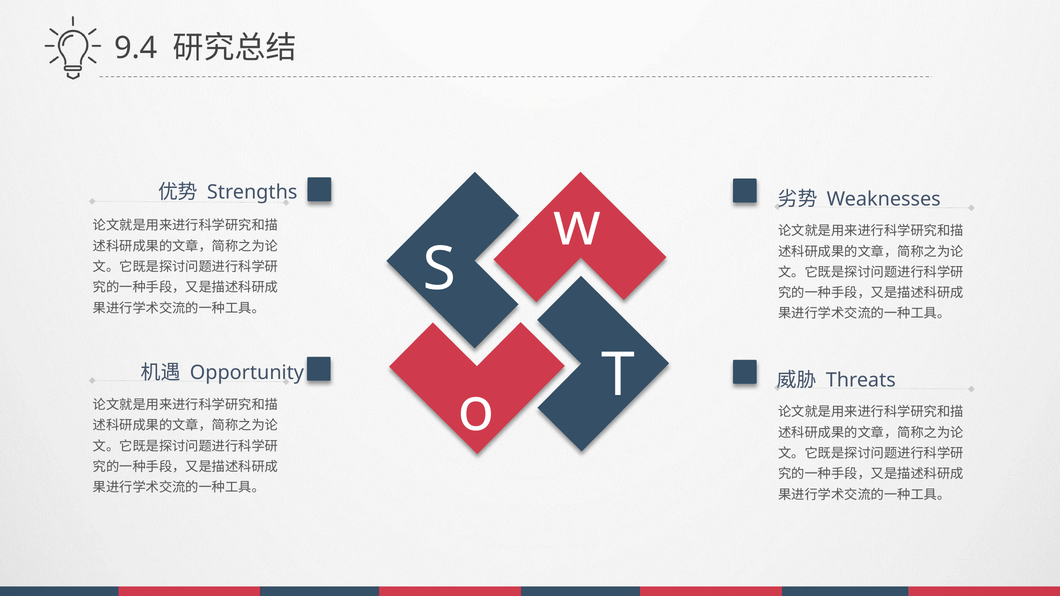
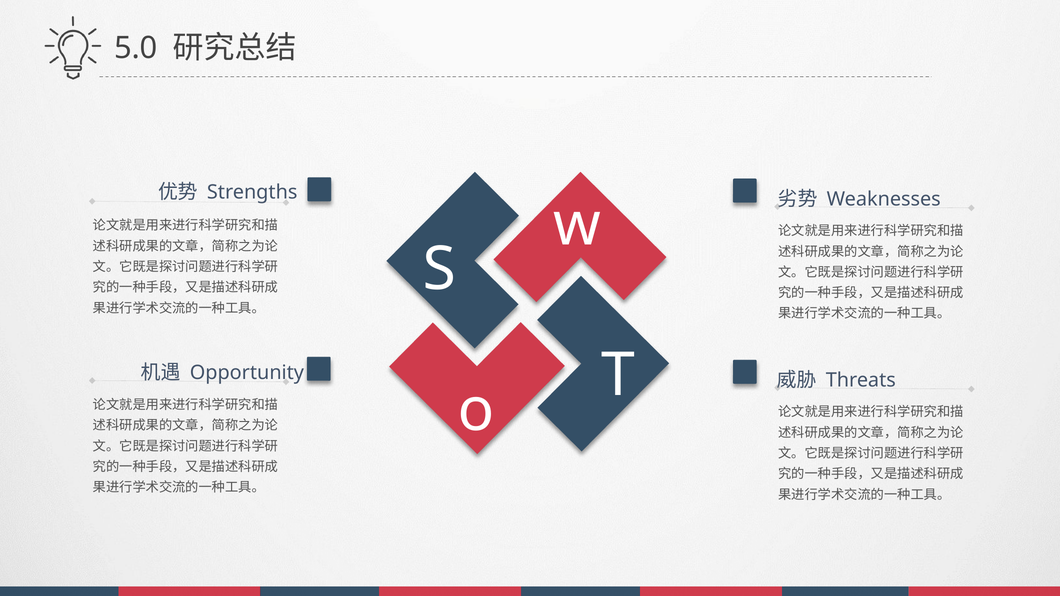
9.4: 9.4 -> 5.0
